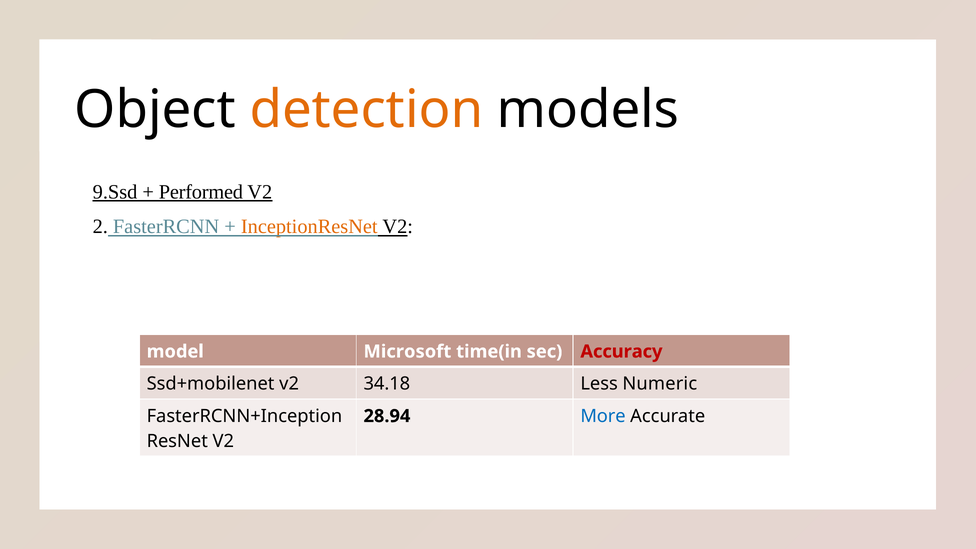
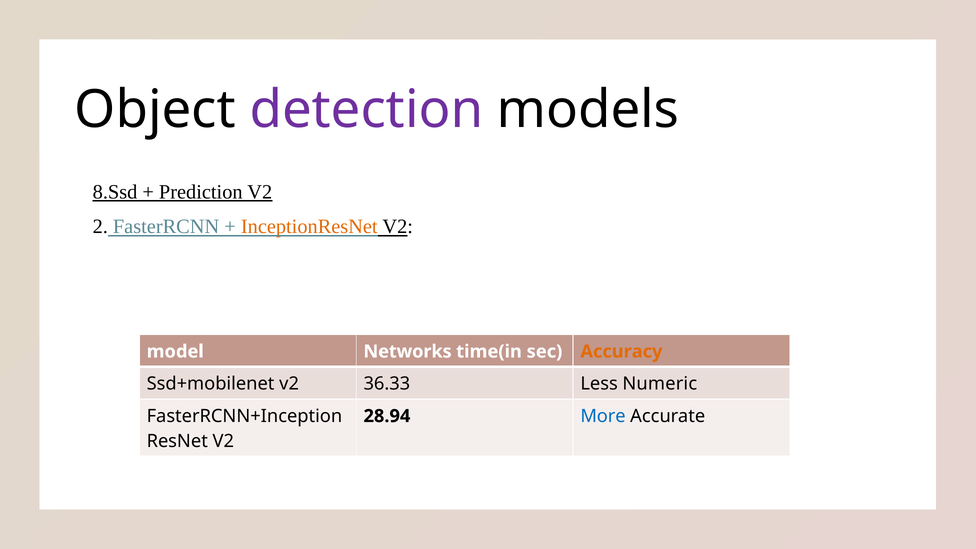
detection colour: orange -> purple
9.Ssd: 9.Ssd -> 8.Ssd
Performed: Performed -> Prediction
Microsoft: Microsoft -> Networks
Accuracy colour: red -> orange
34.18: 34.18 -> 36.33
